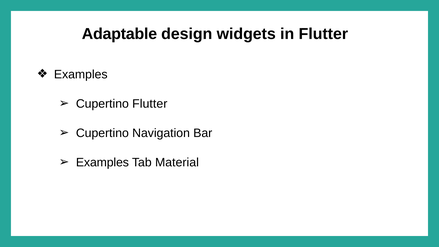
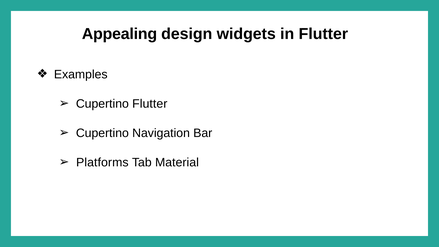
Adaptable: Adaptable -> Appealing
Examples at (102, 162): Examples -> Platforms
